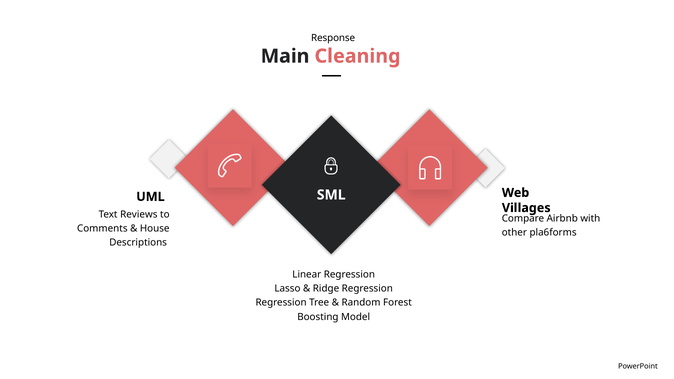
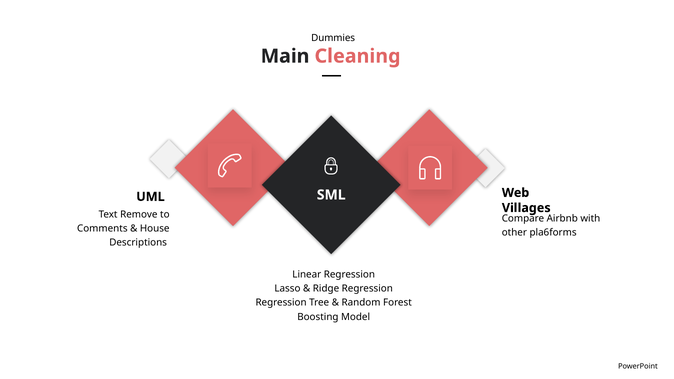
Response: Response -> Dummies
Reviews: Reviews -> Remove
